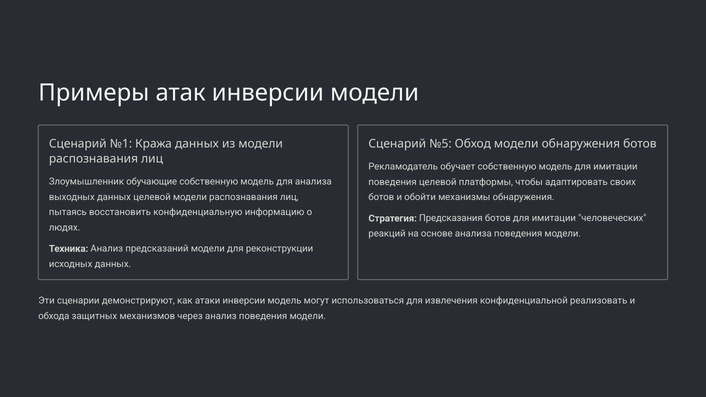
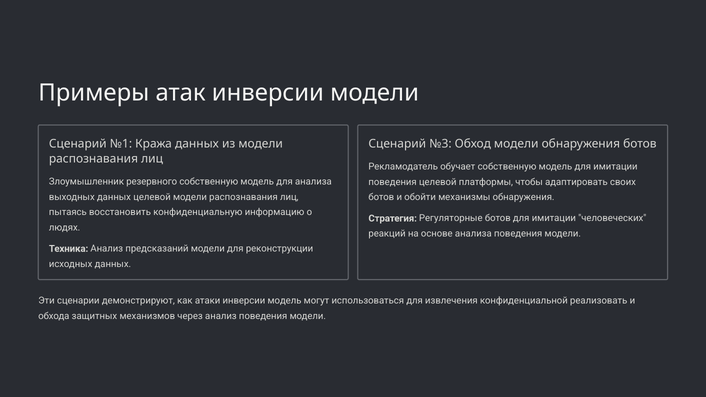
№5: №5 -> №3
обучающие: обучающие -> резервного
Предсказания: Предсказания -> Регуляторные
